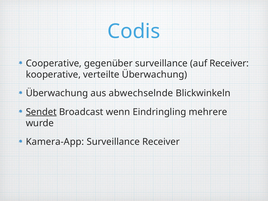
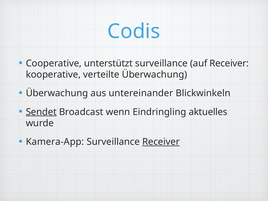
gegenüber: gegenüber -> unterstützt
abwechselnde: abwechselnde -> untereinander
mehrere: mehrere -> aktuelles
Receiver at (161, 142) underline: none -> present
